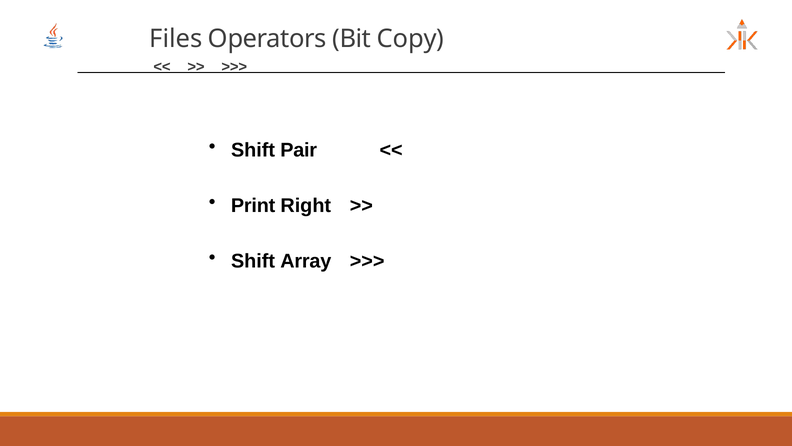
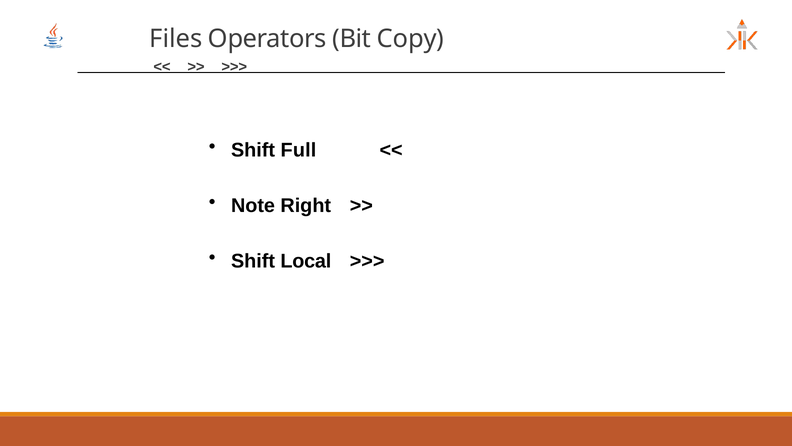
Pair: Pair -> Full
Print: Print -> Note
Array: Array -> Local
